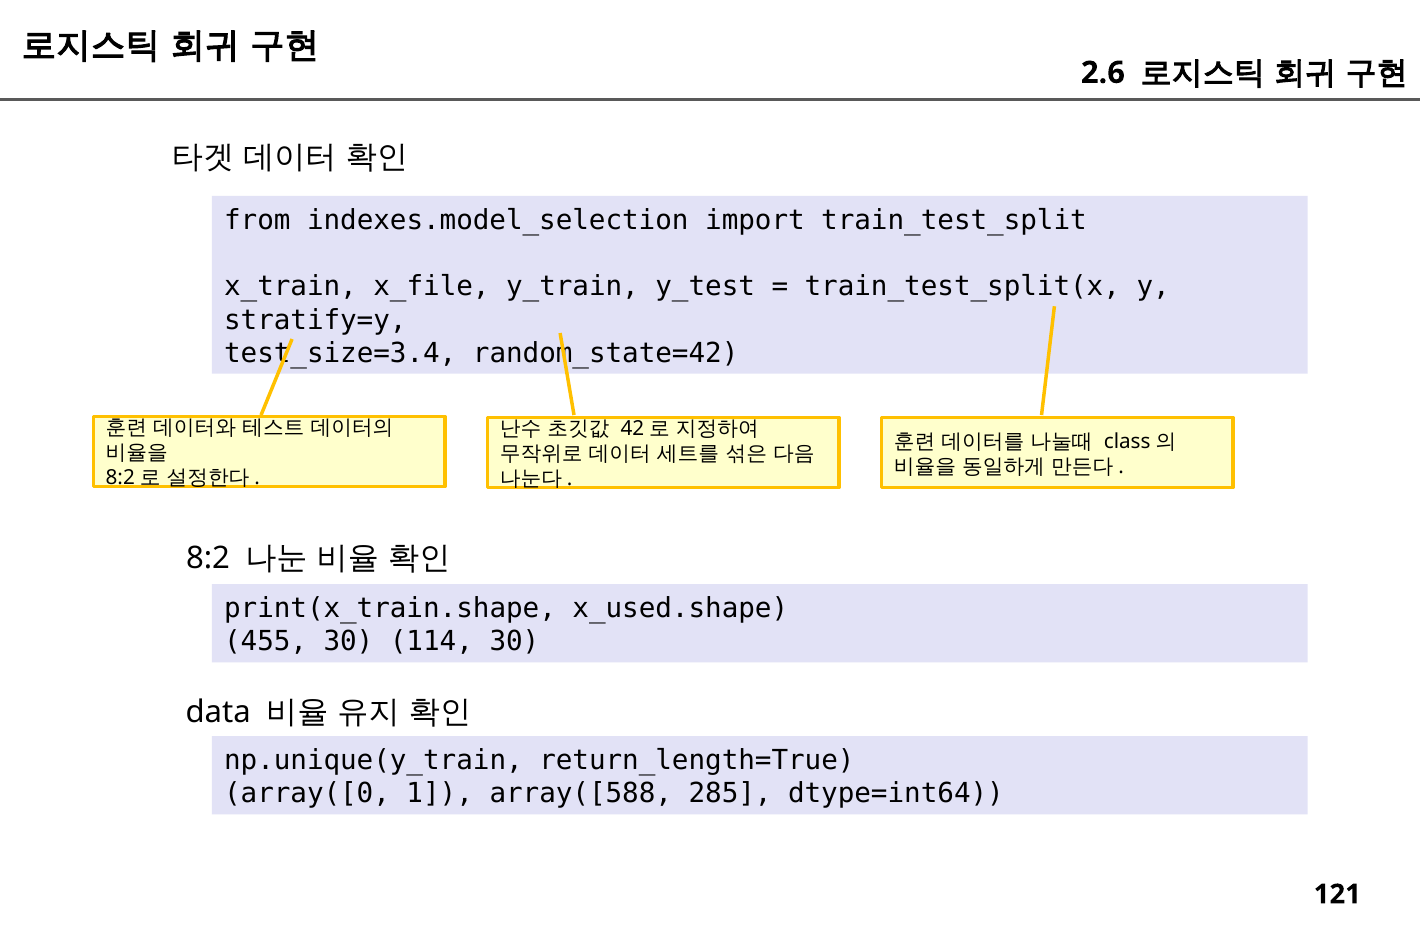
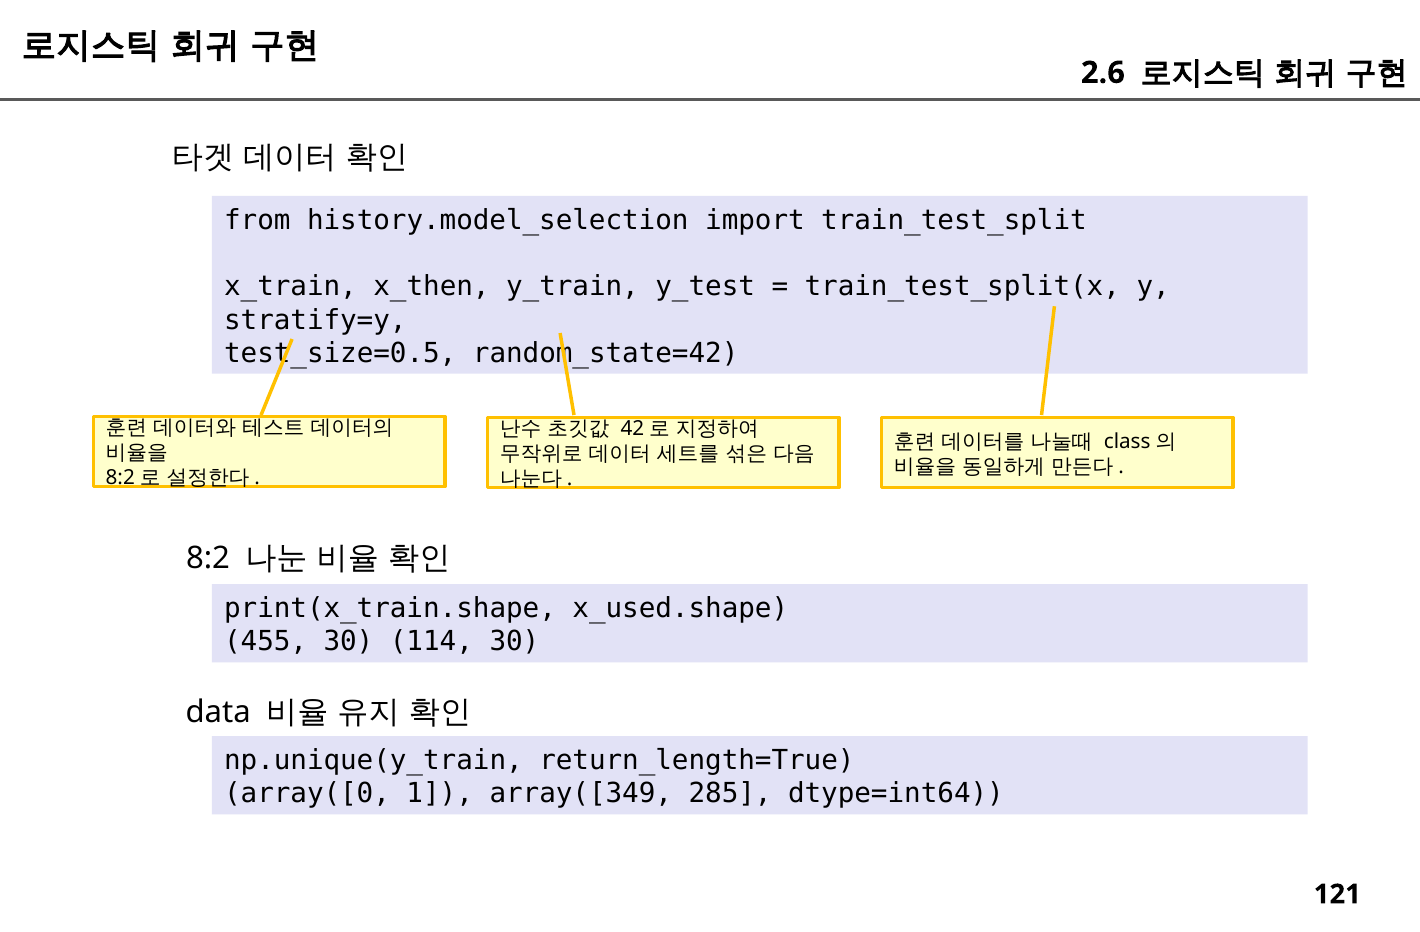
indexes.model_selection: indexes.model_selection -> history.model_selection
x_file: x_file -> x_then
test_size=3.4: test_size=3.4 -> test_size=0.5
array([588: array([588 -> array([349
